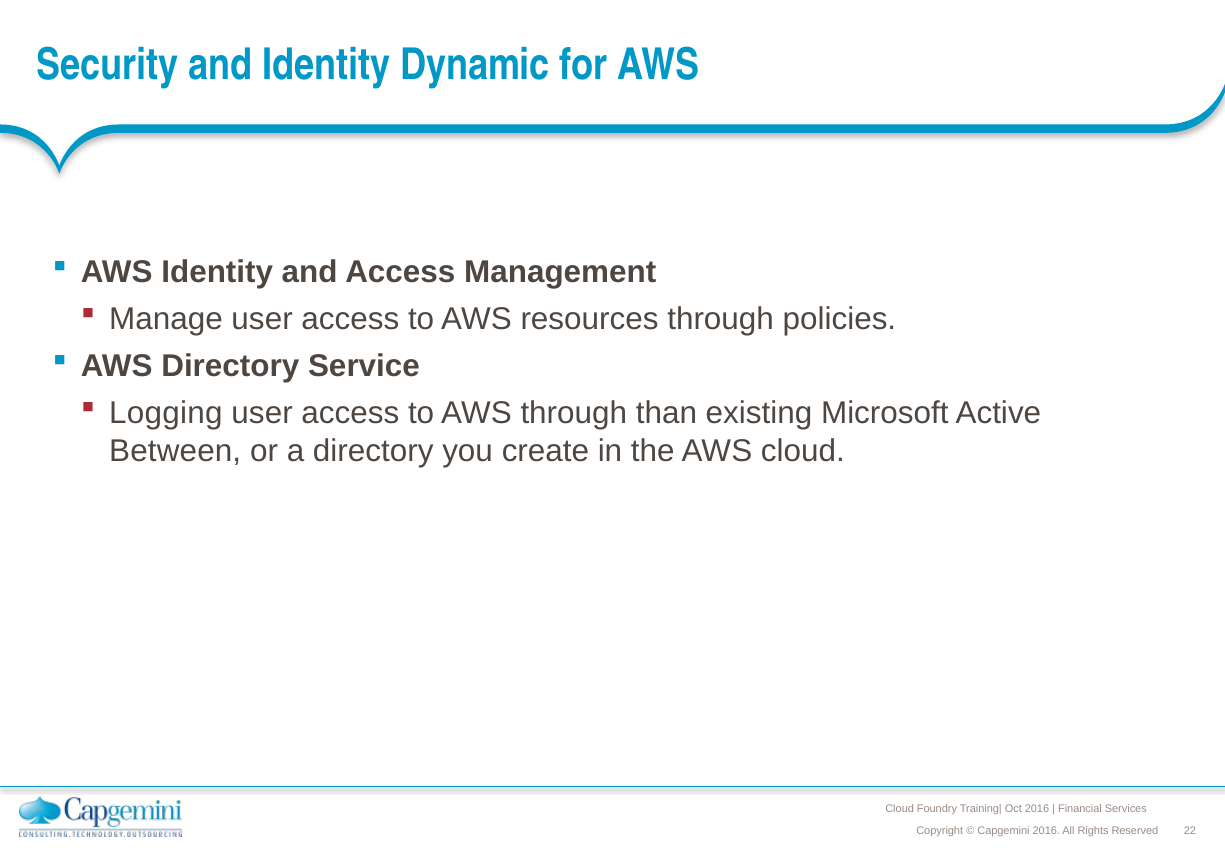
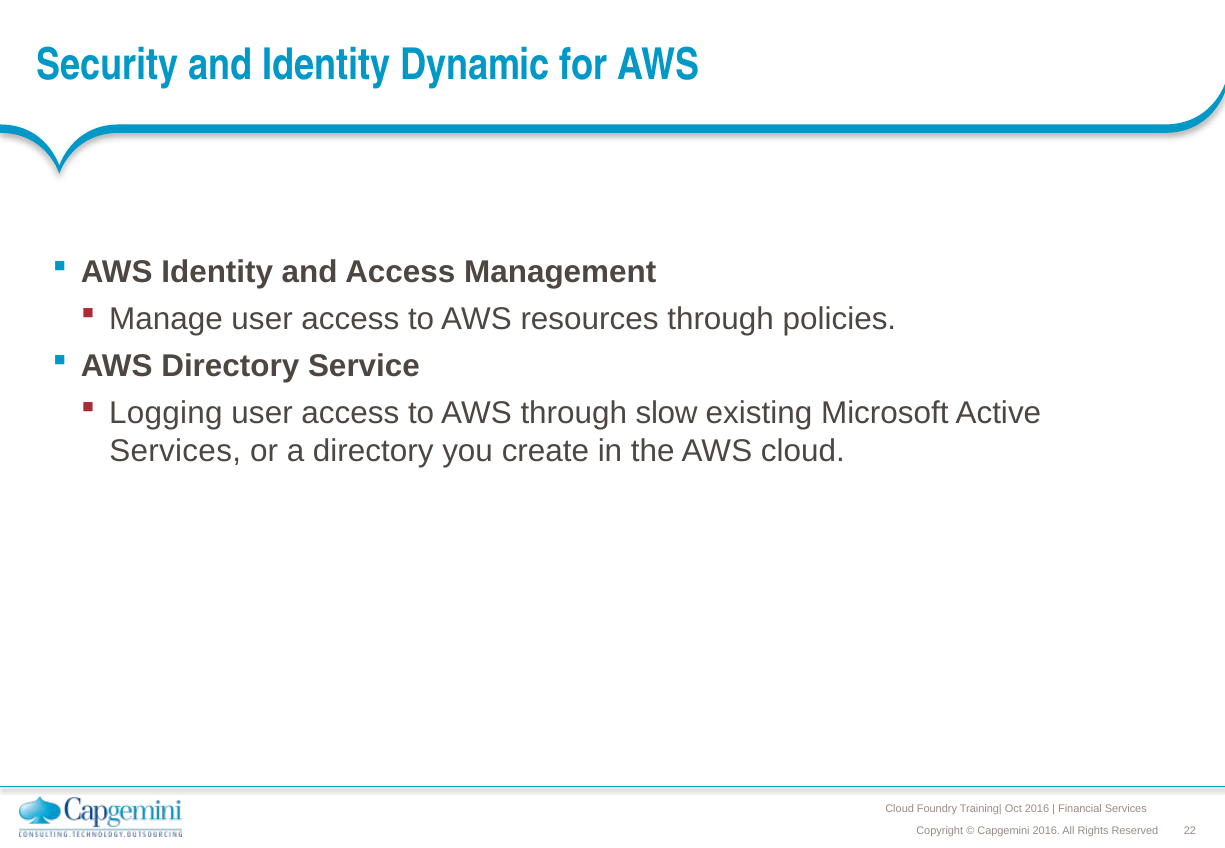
than: than -> slow
Between at (175, 451): Between -> Services
